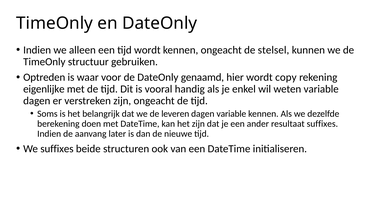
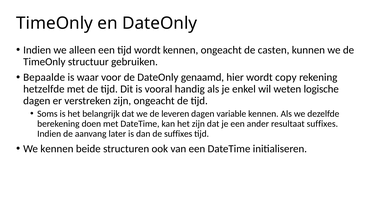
stelsel: stelsel -> casten
Optreden: Optreden -> Bepaalde
eigenlijke: eigenlijke -> hetzelfde
weten variable: variable -> logische
de nieuwe: nieuwe -> suffixes
We suffixes: suffixes -> kennen
